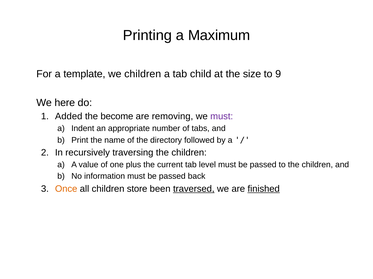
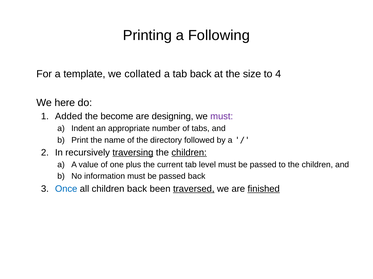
Maximum: Maximum -> Following
we children: children -> collated
tab child: child -> back
9: 9 -> 4
removing: removing -> designing
traversing underline: none -> present
children at (189, 153) underline: none -> present
Once colour: orange -> blue
children store: store -> back
